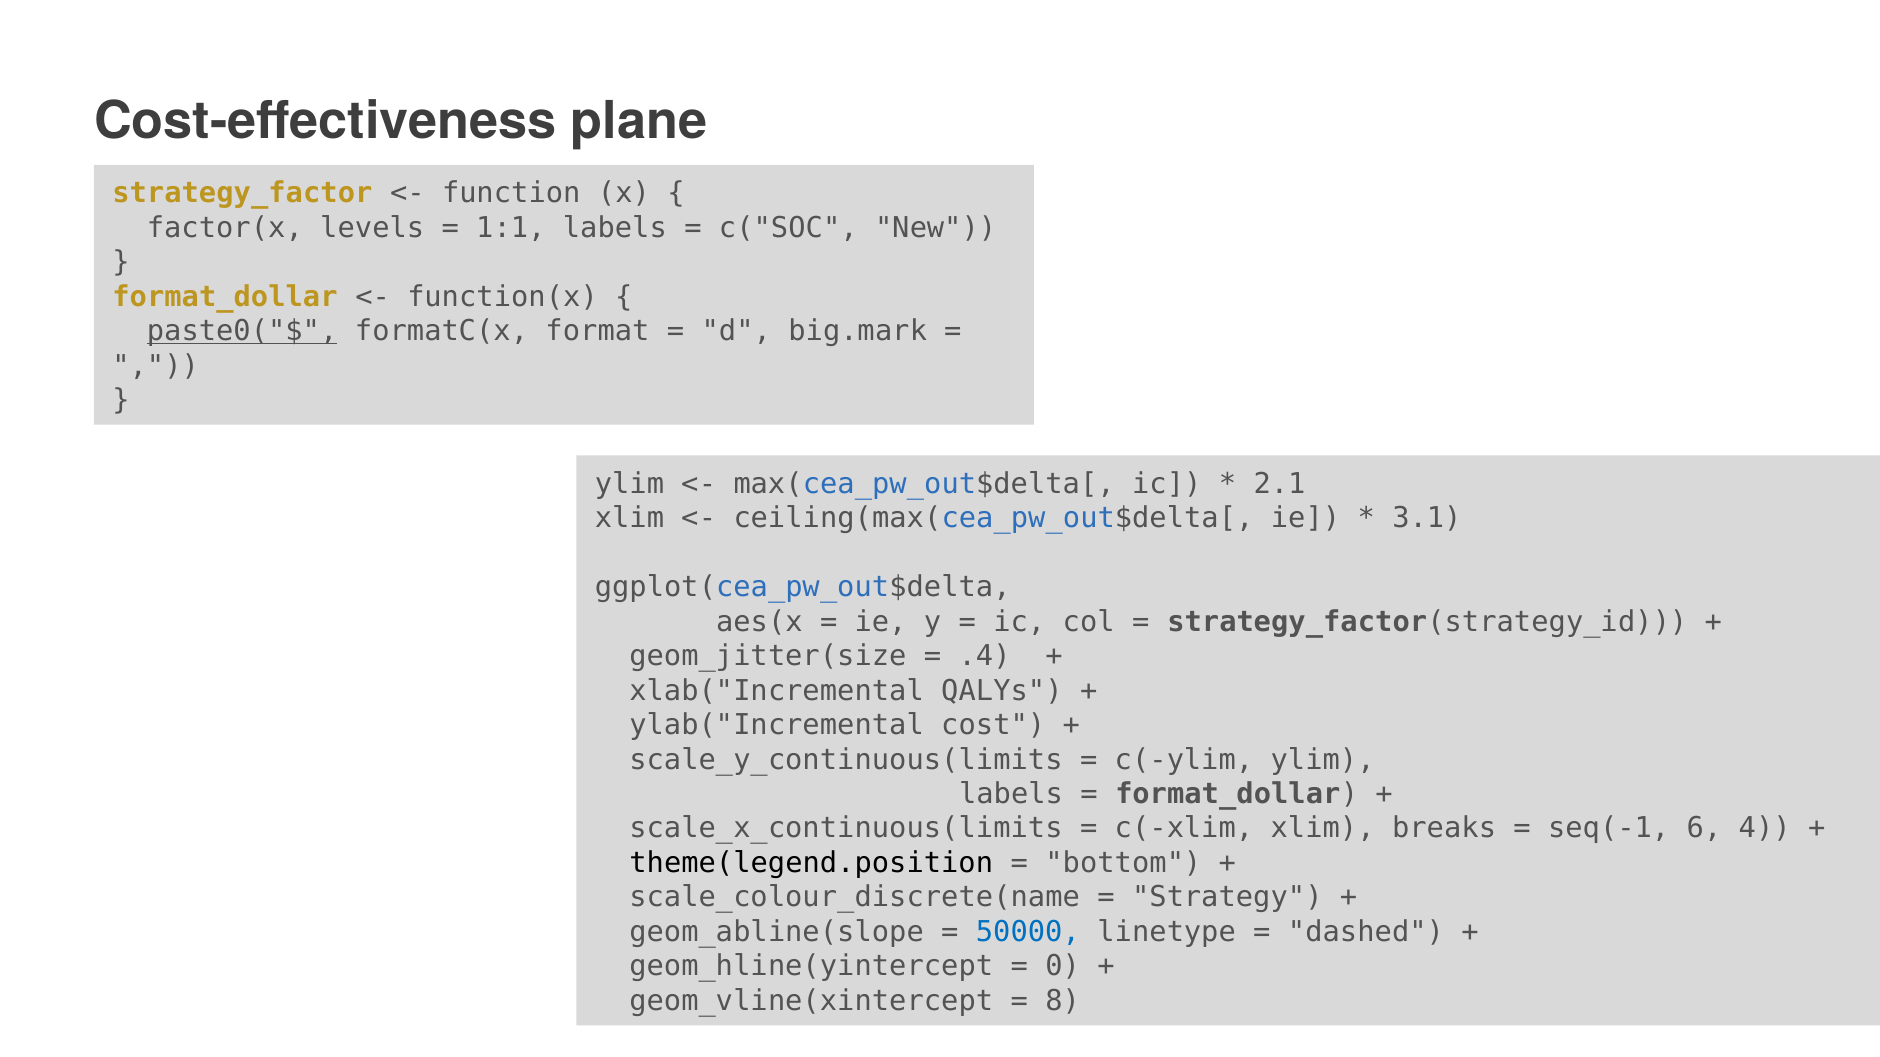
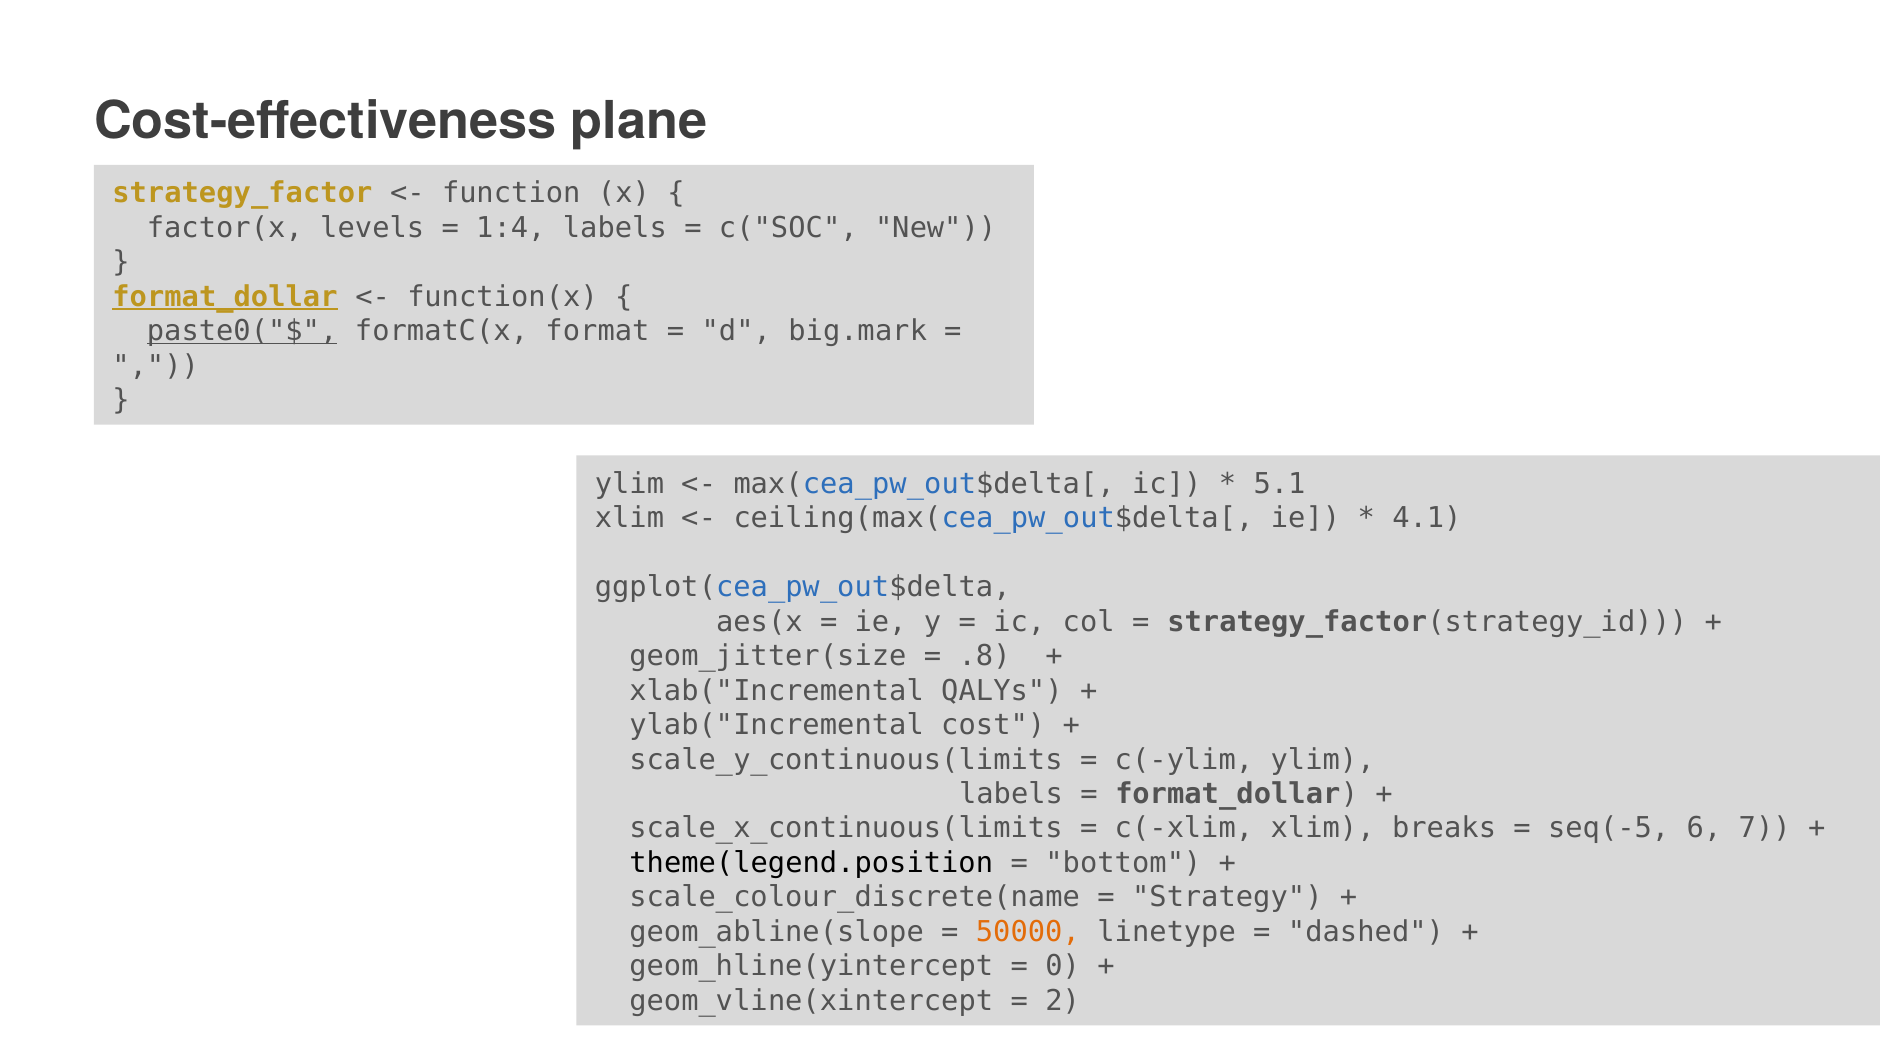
1:1: 1:1 -> 1:4
format_dollar at (225, 297) underline: none -> present
2.1: 2.1 -> 5.1
3.1: 3.1 -> 4.1
.4: .4 -> .8
seq(-1: seq(-1 -> seq(-5
4: 4 -> 7
50000 colour: blue -> orange
8: 8 -> 2
